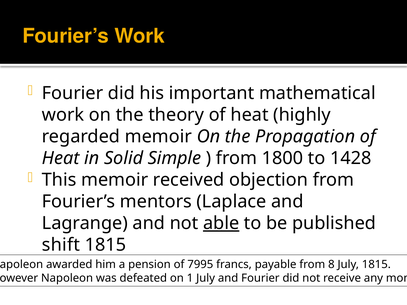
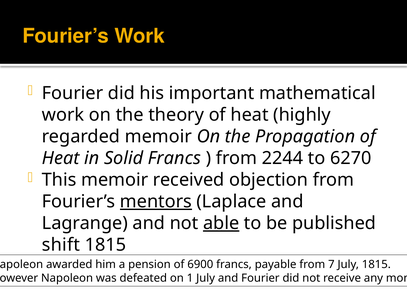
Solid Simple: Simple -> Francs
1800: 1800 -> 2244
1428: 1428 -> 6270
mentors underline: none -> present
7995: 7995 -> 6900
8: 8 -> 7
